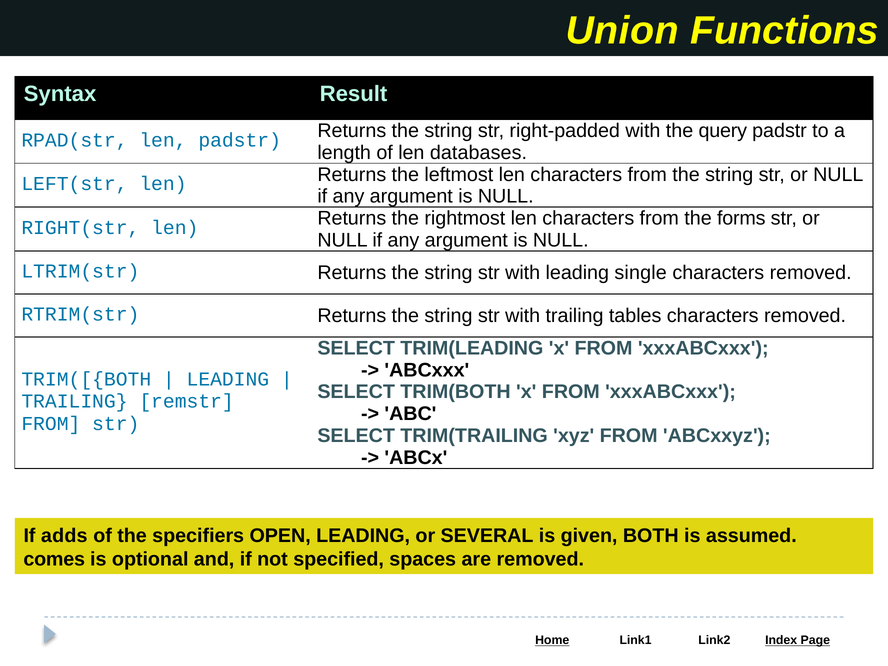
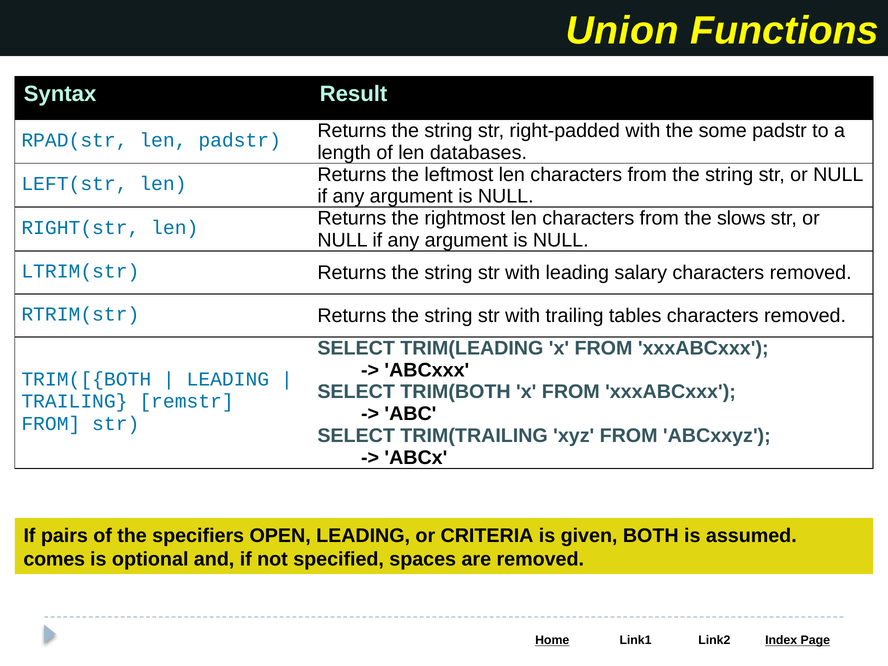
query: query -> some
forms: forms -> slows
single: single -> salary
adds: adds -> pairs
SEVERAL: SEVERAL -> CRITERIA
